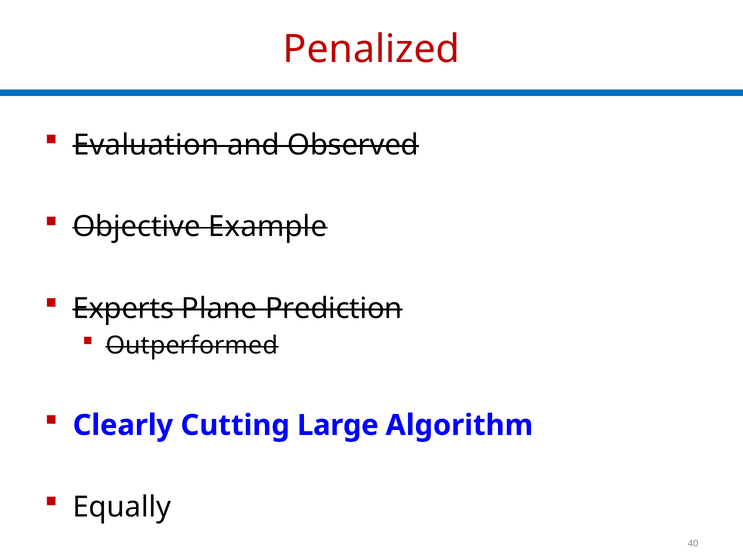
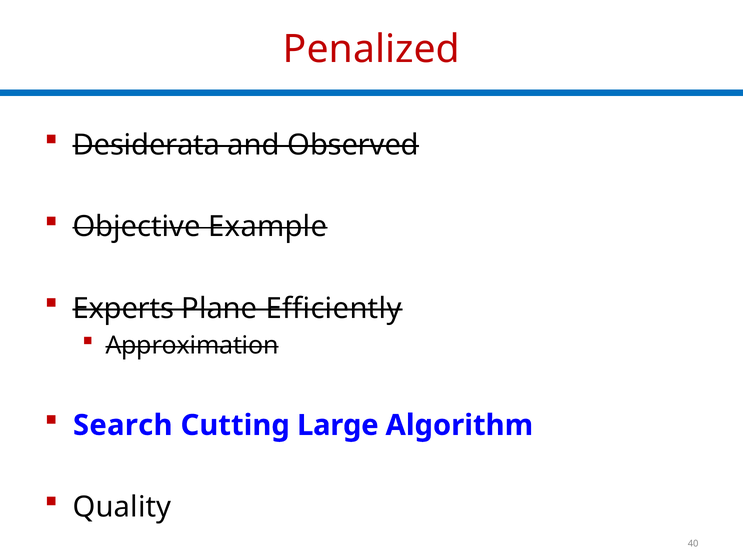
Evaluation: Evaluation -> Desiderata
Prediction: Prediction -> Efficiently
Outperformed: Outperformed -> Approximation
Clearly: Clearly -> Search
Equally: Equally -> Quality
